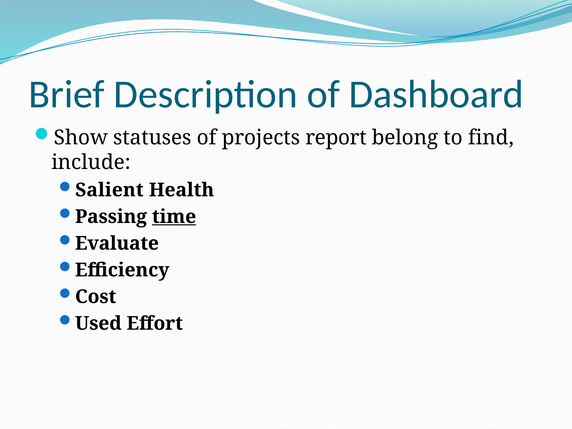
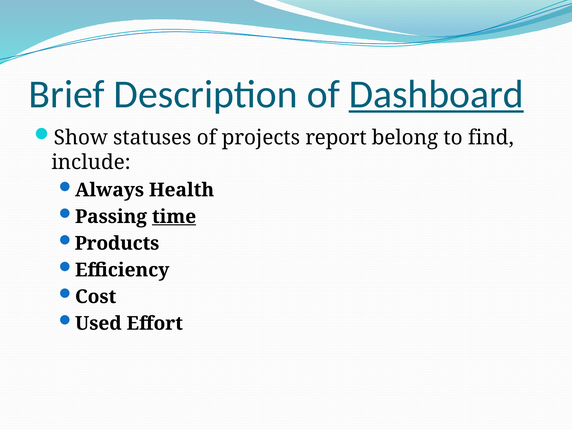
Dashboard underline: none -> present
Salient: Salient -> Always
Evaluate: Evaluate -> Products
